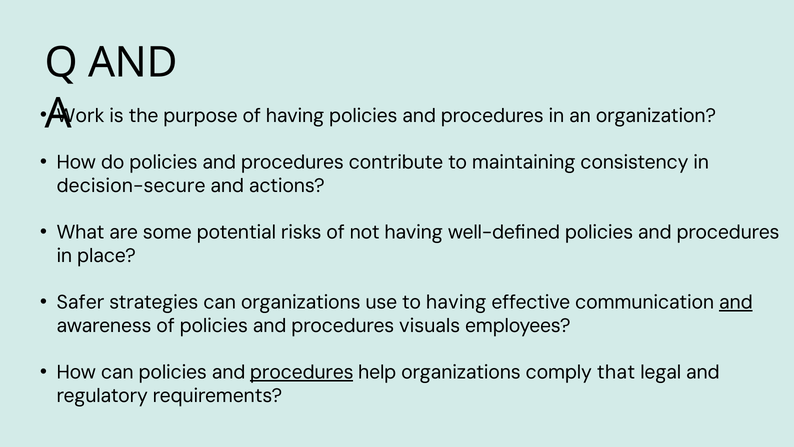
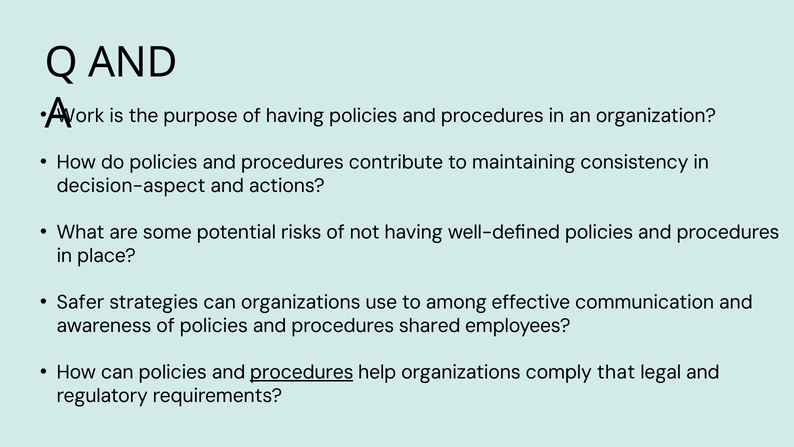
decision-secure: decision-secure -> decision-aspect
to having: having -> among
and at (736, 302) underline: present -> none
visuals: visuals -> shared
